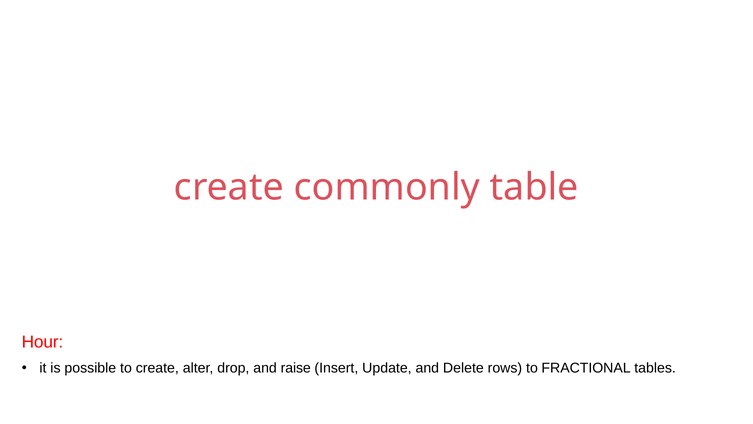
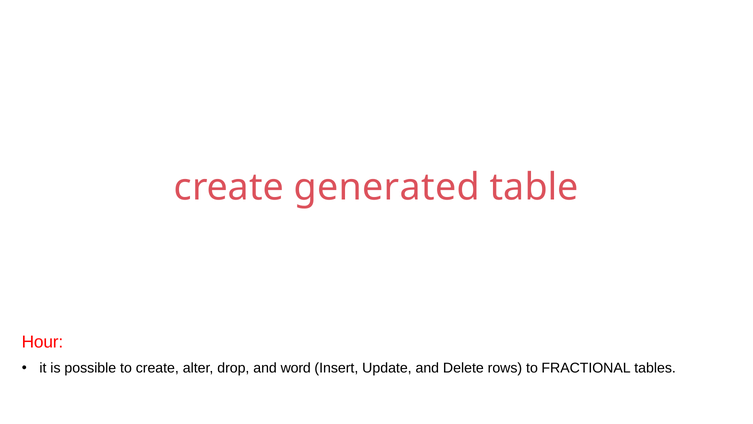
commonly: commonly -> generated
raise: raise -> word
